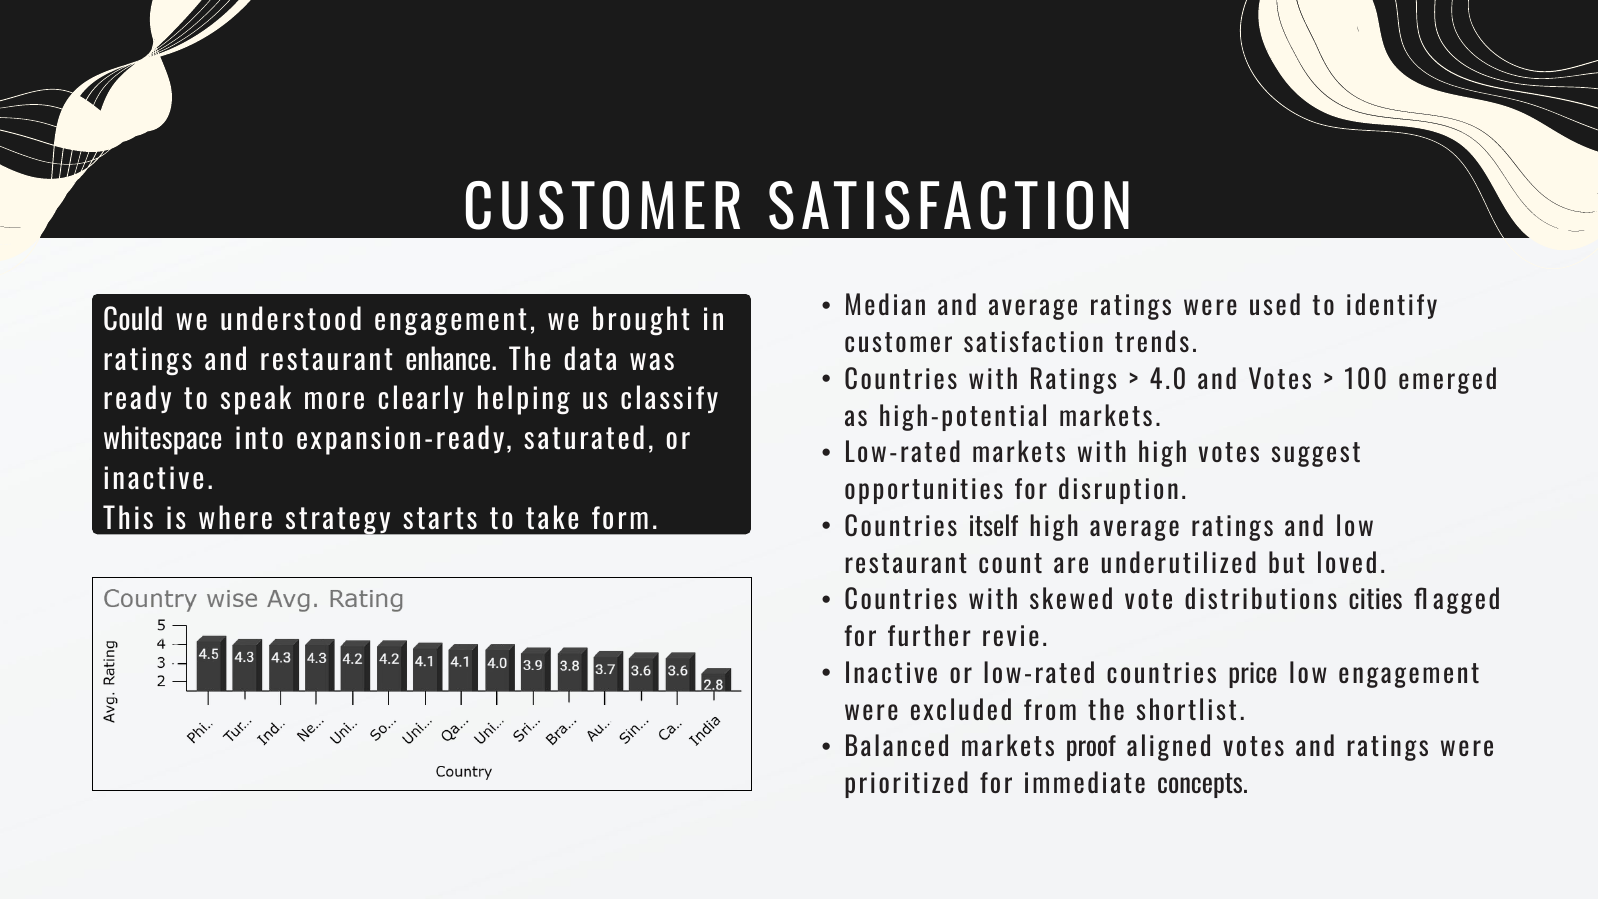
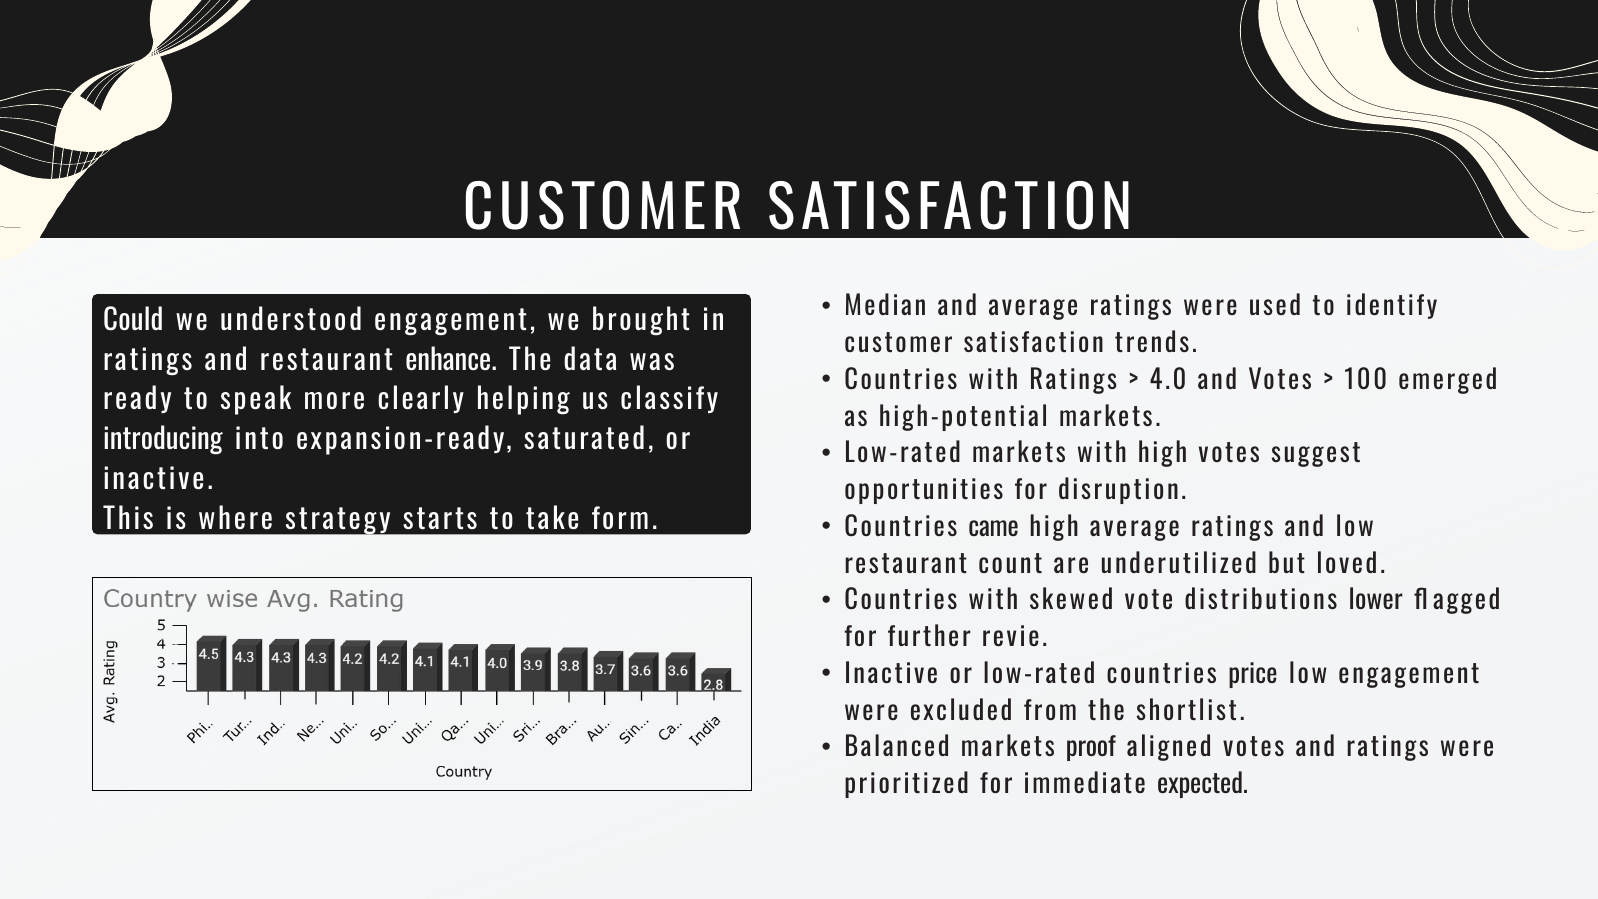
whitespace: whitespace -> introducing
itself: itself -> came
cities: cities -> lower
concepts: concepts -> expected
